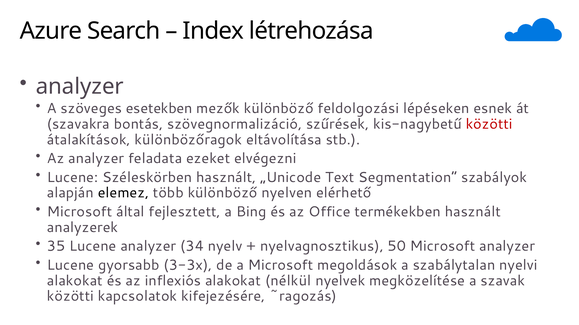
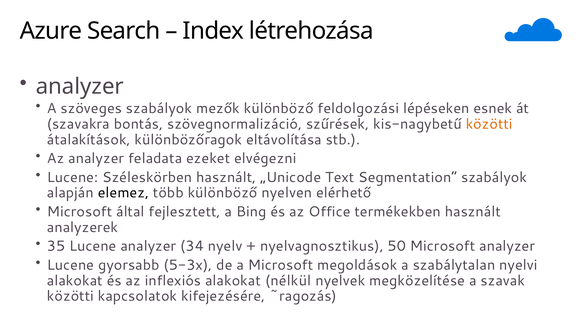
szöveges esetekben: esetekben -> szabályok
közötti at (489, 124) colour: red -> orange
3-3x: 3-3x -> 5-3x
